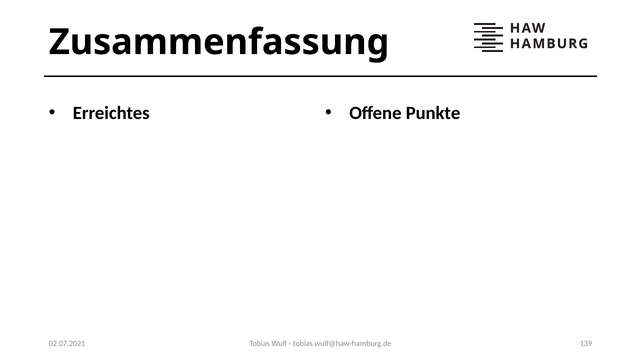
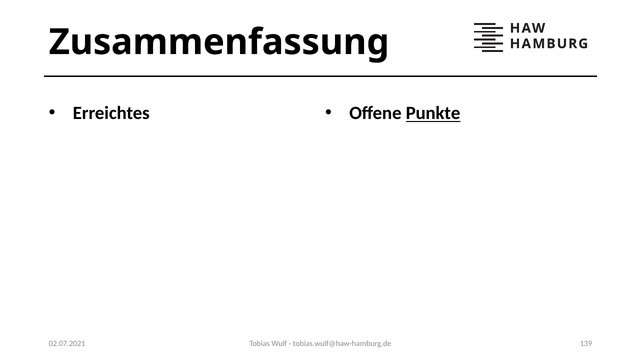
Punkte underline: none -> present
